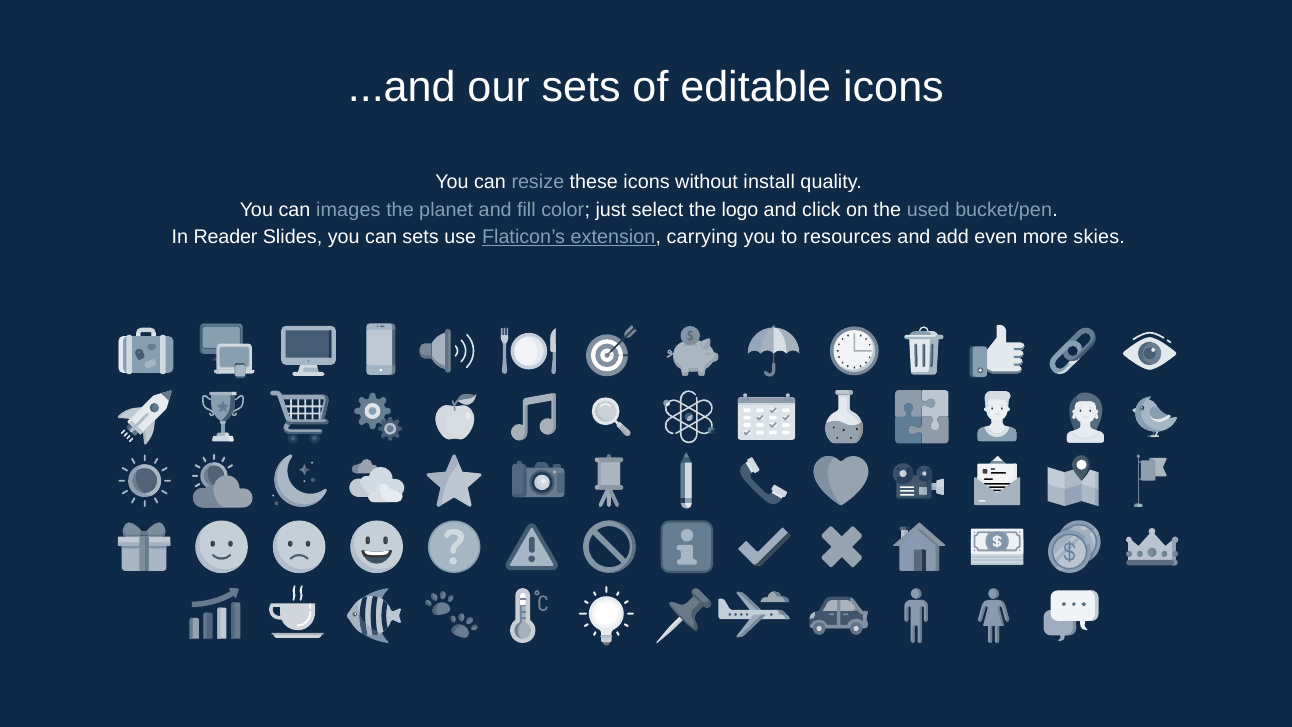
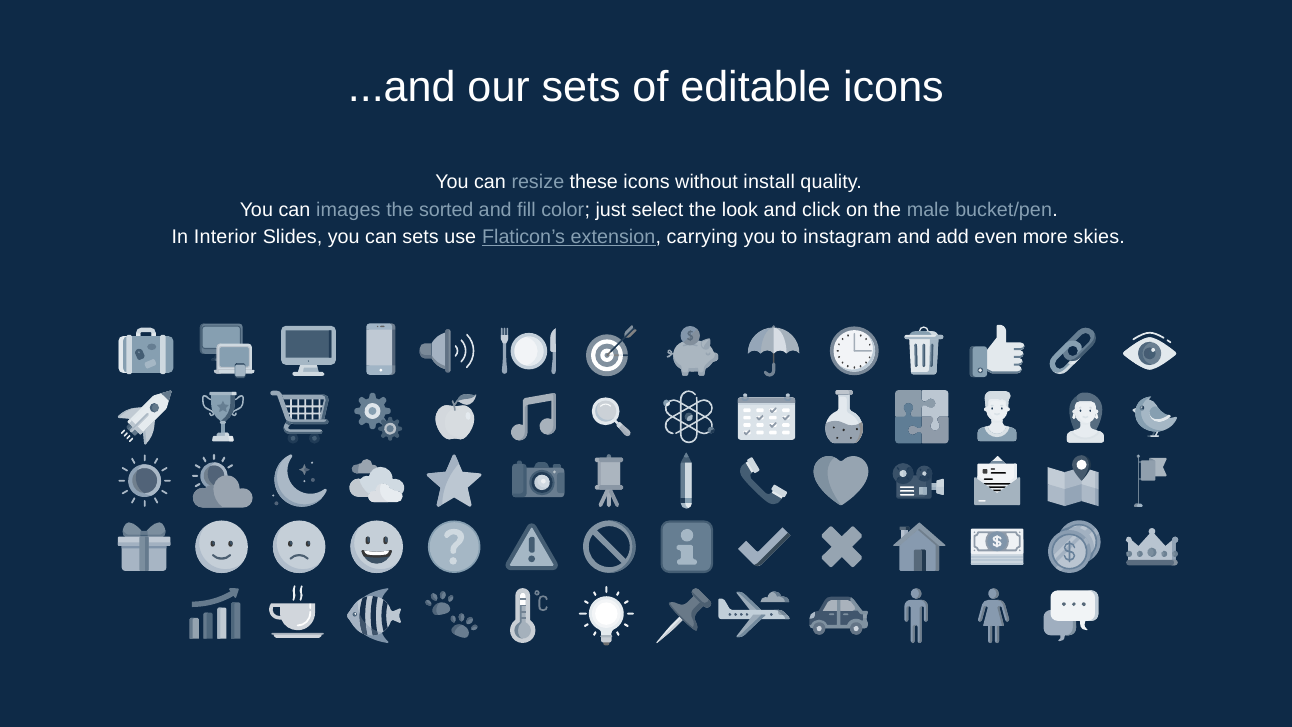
planet: planet -> sorted
logo: logo -> look
used: used -> male
Reader: Reader -> Interior
resources: resources -> instagram
